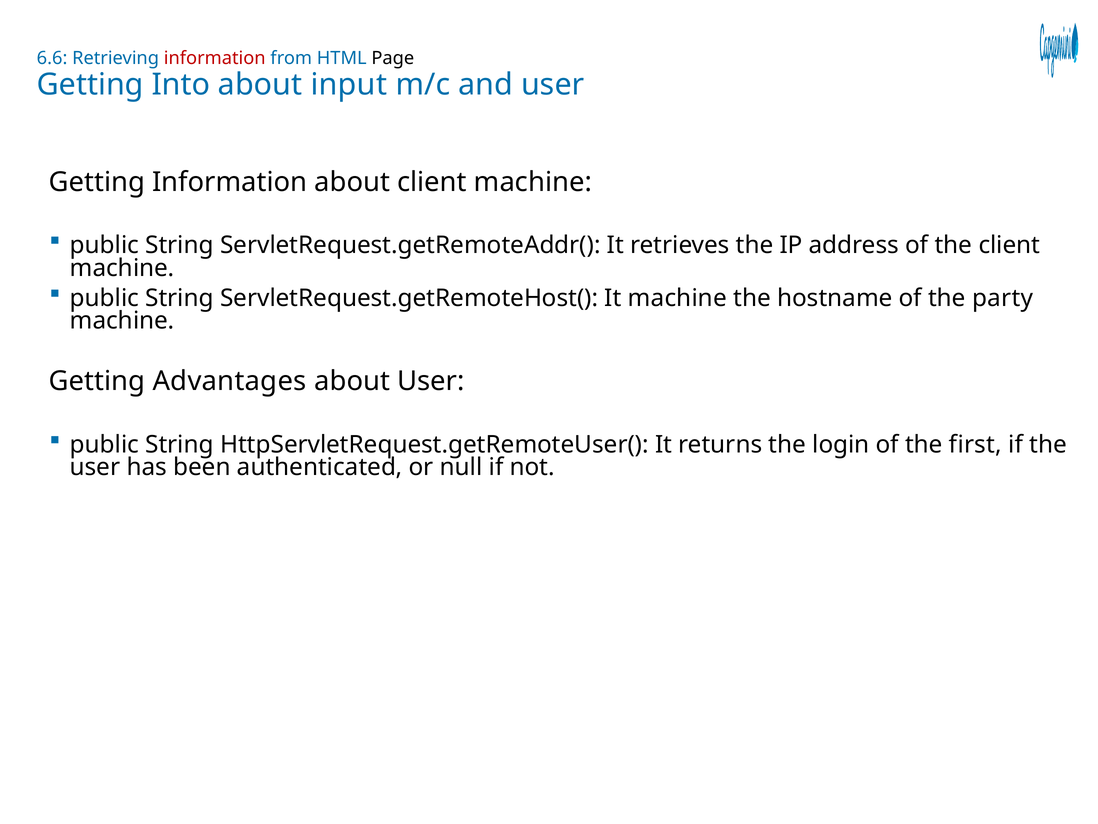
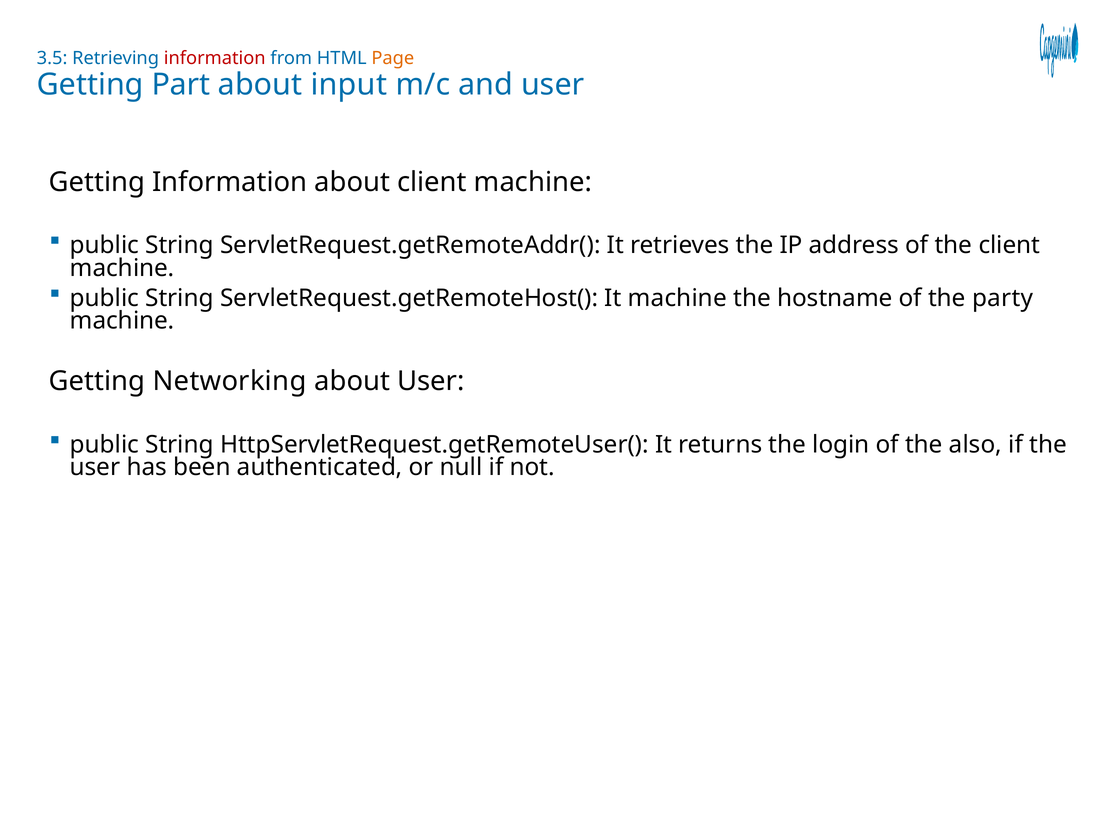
6.6: 6.6 -> 3.5
Page colour: black -> orange
Into: Into -> Part
Advantages: Advantages -> Networking
first: first -> also
